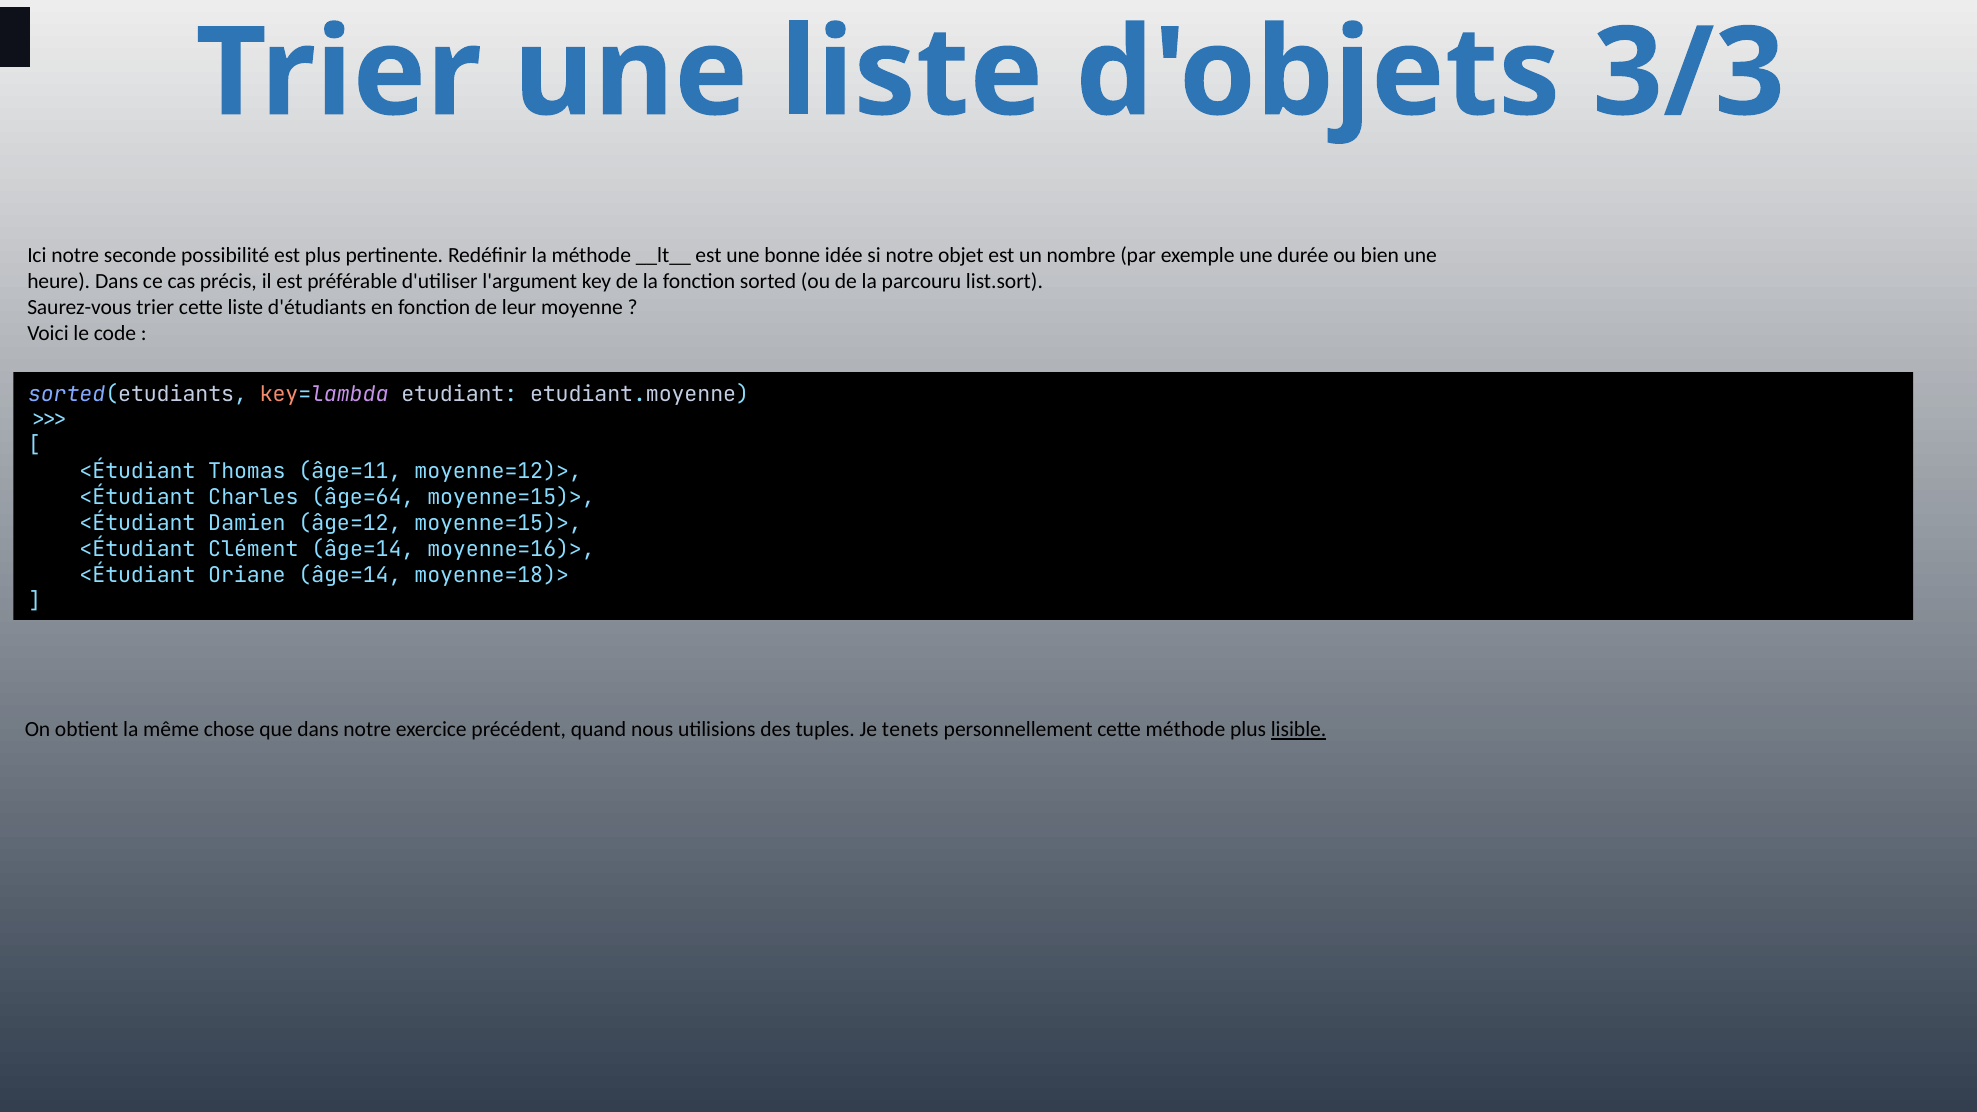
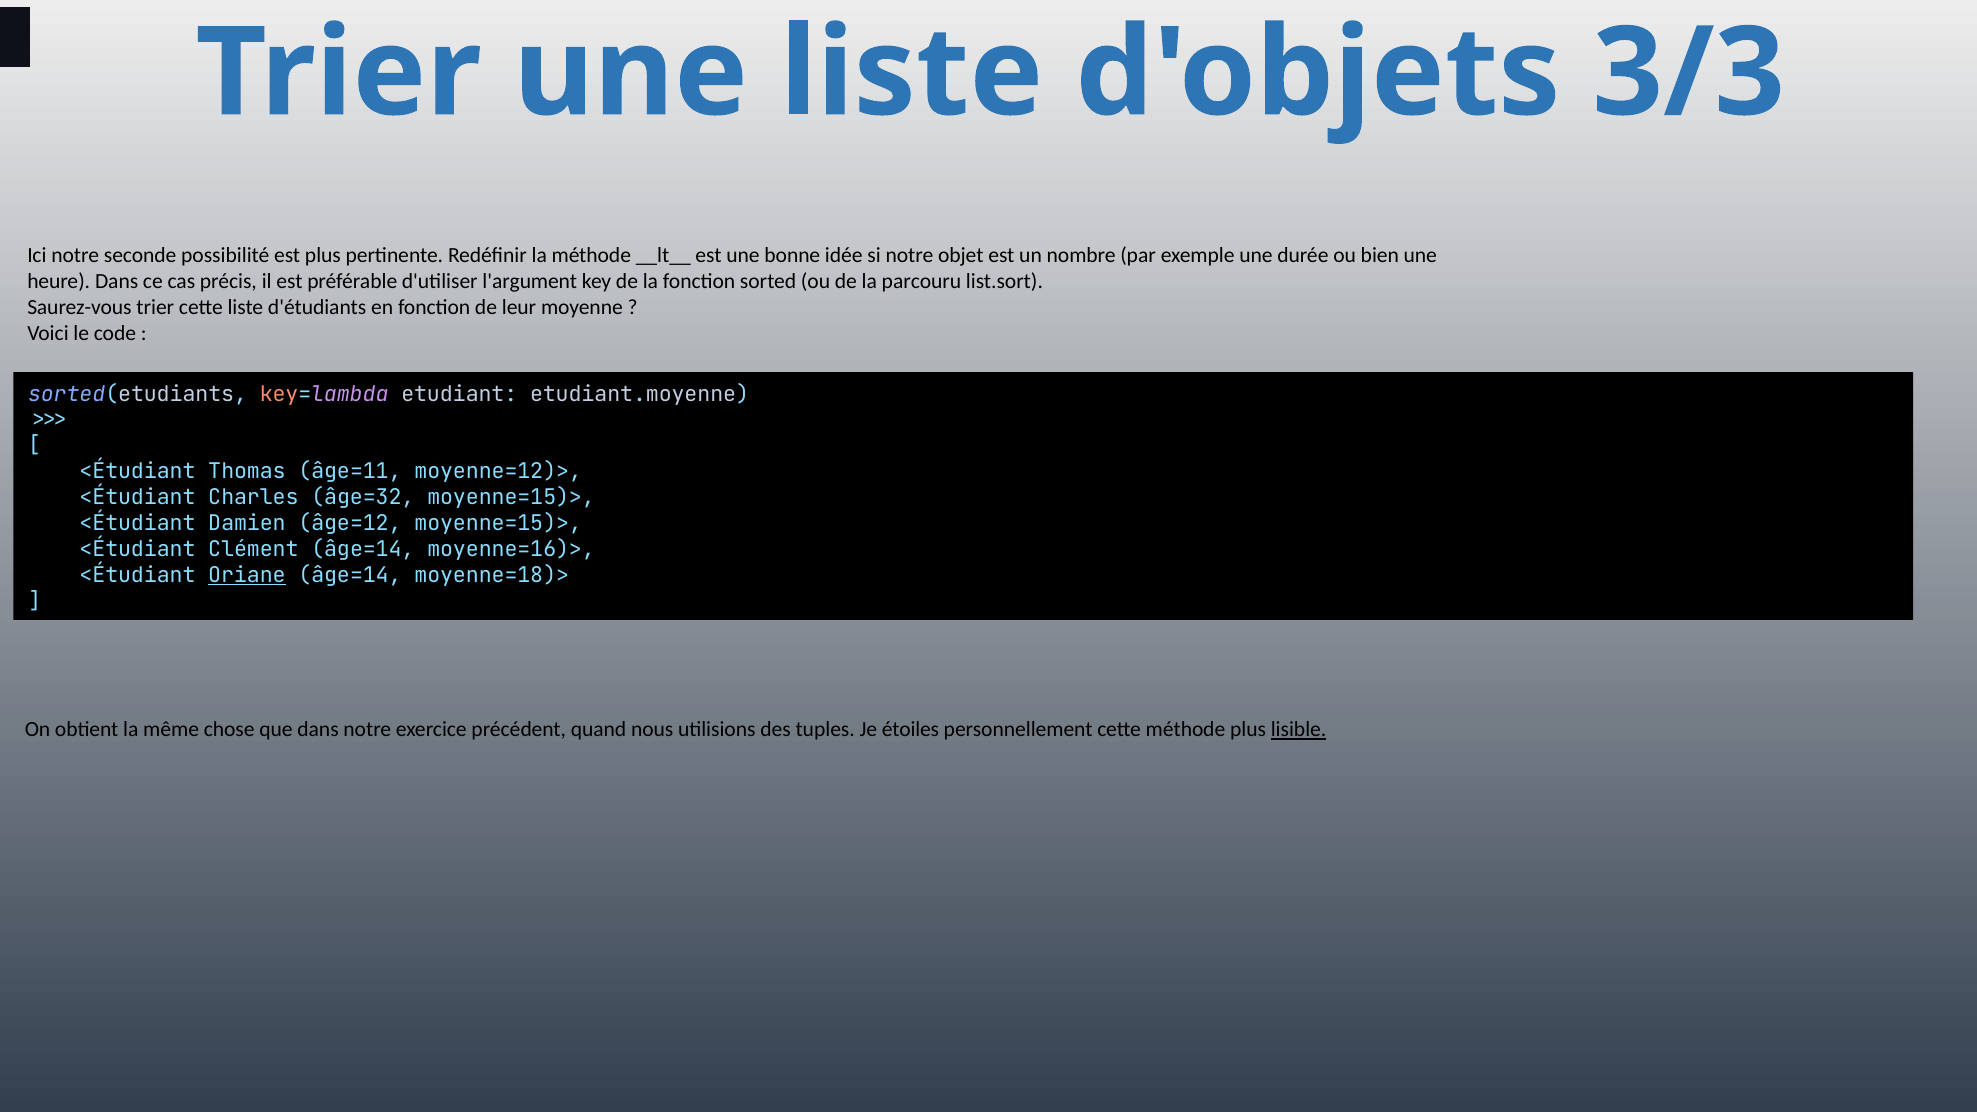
âge=64: âge=64 -> âge=32
Oriane underline: none -> present
tenets: tenets -> étoiles
